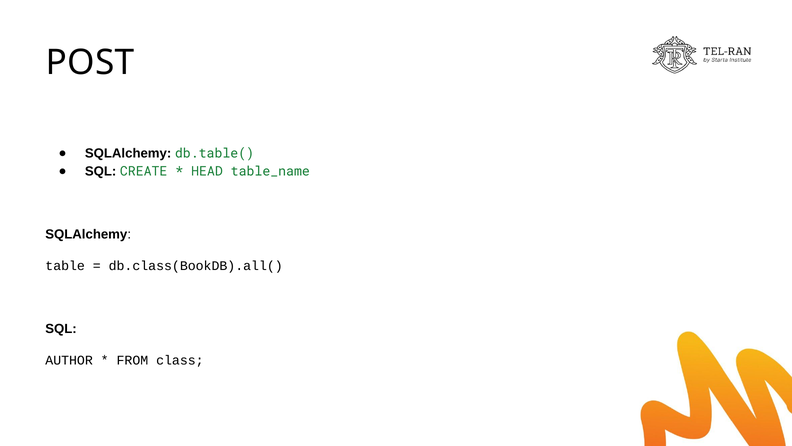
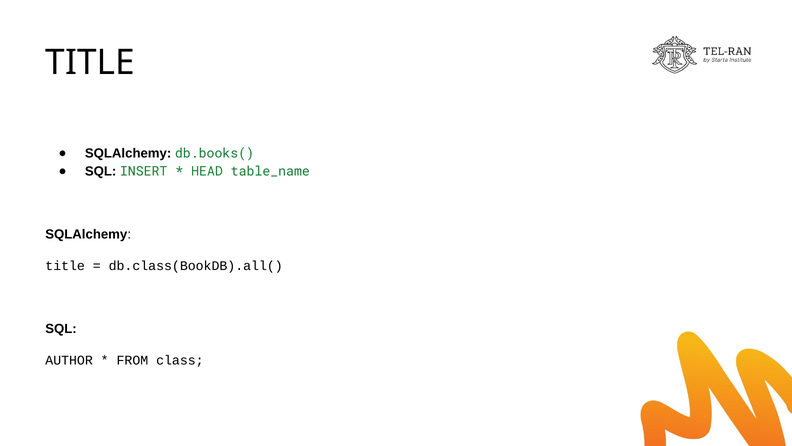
POST at (90, 63): POST -> TITLE
db.table(: db.table( -> db.books(
CREATE: CREATE -> INSERT
table at (65, 266): table -> title
